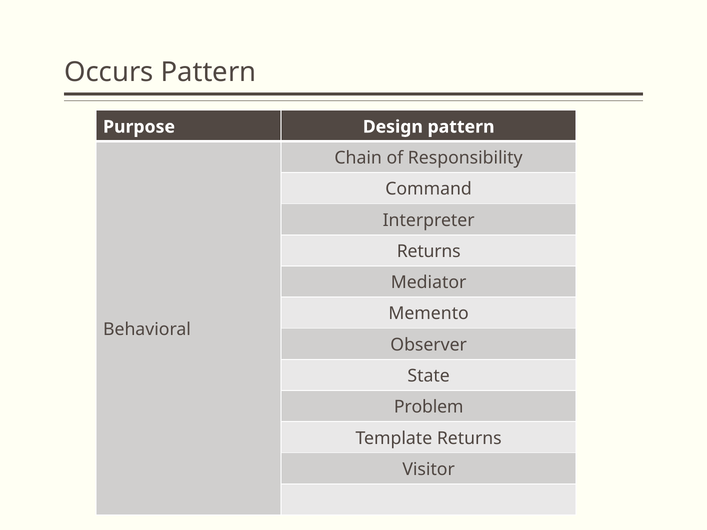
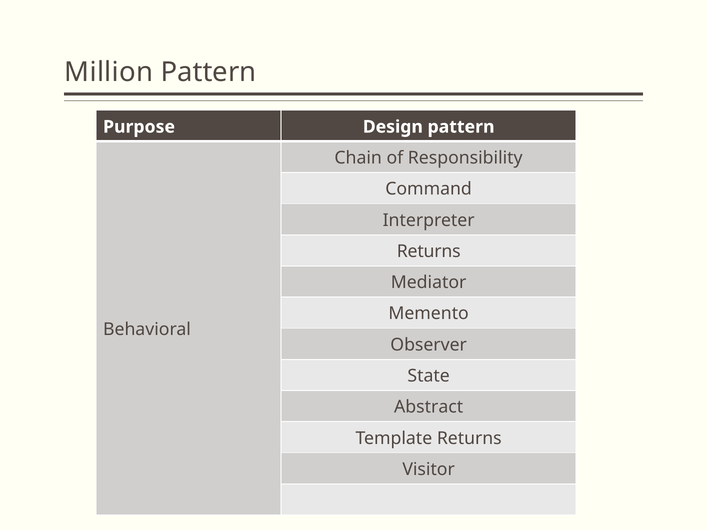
Occurs: Occurs -> Million
Problem: Problem -> Abstract
